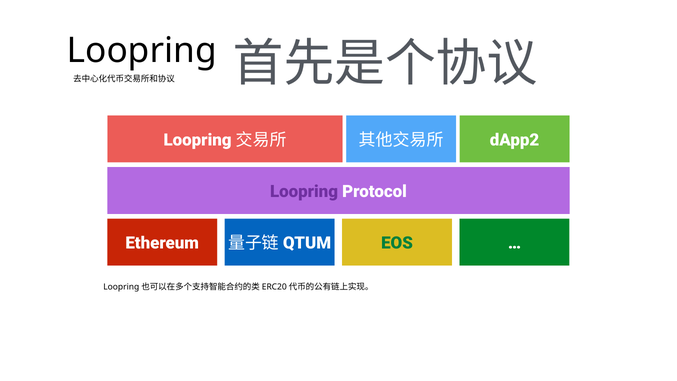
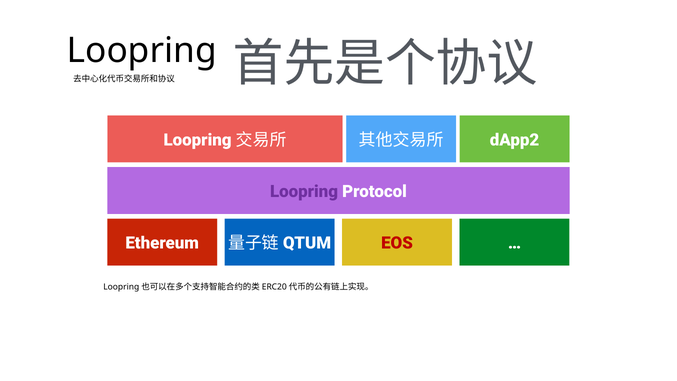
EOS colour: green -> red
